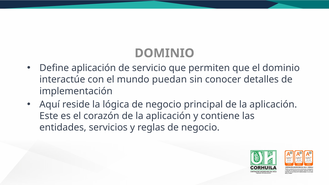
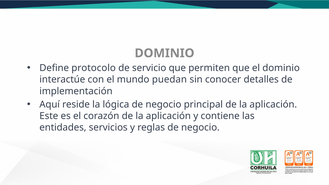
Define aplicación: aplicación -> protocolo
